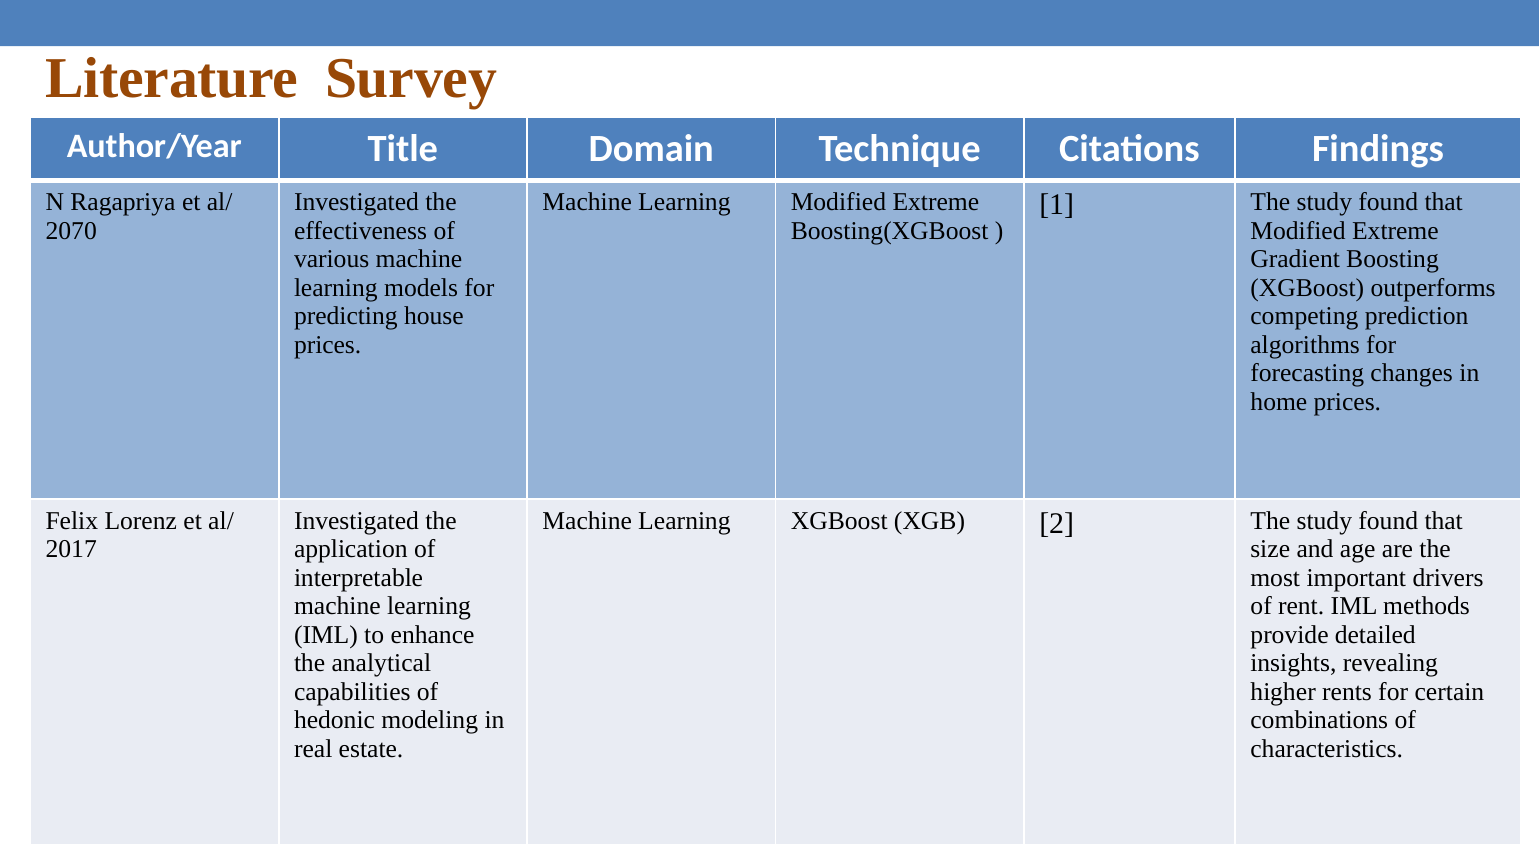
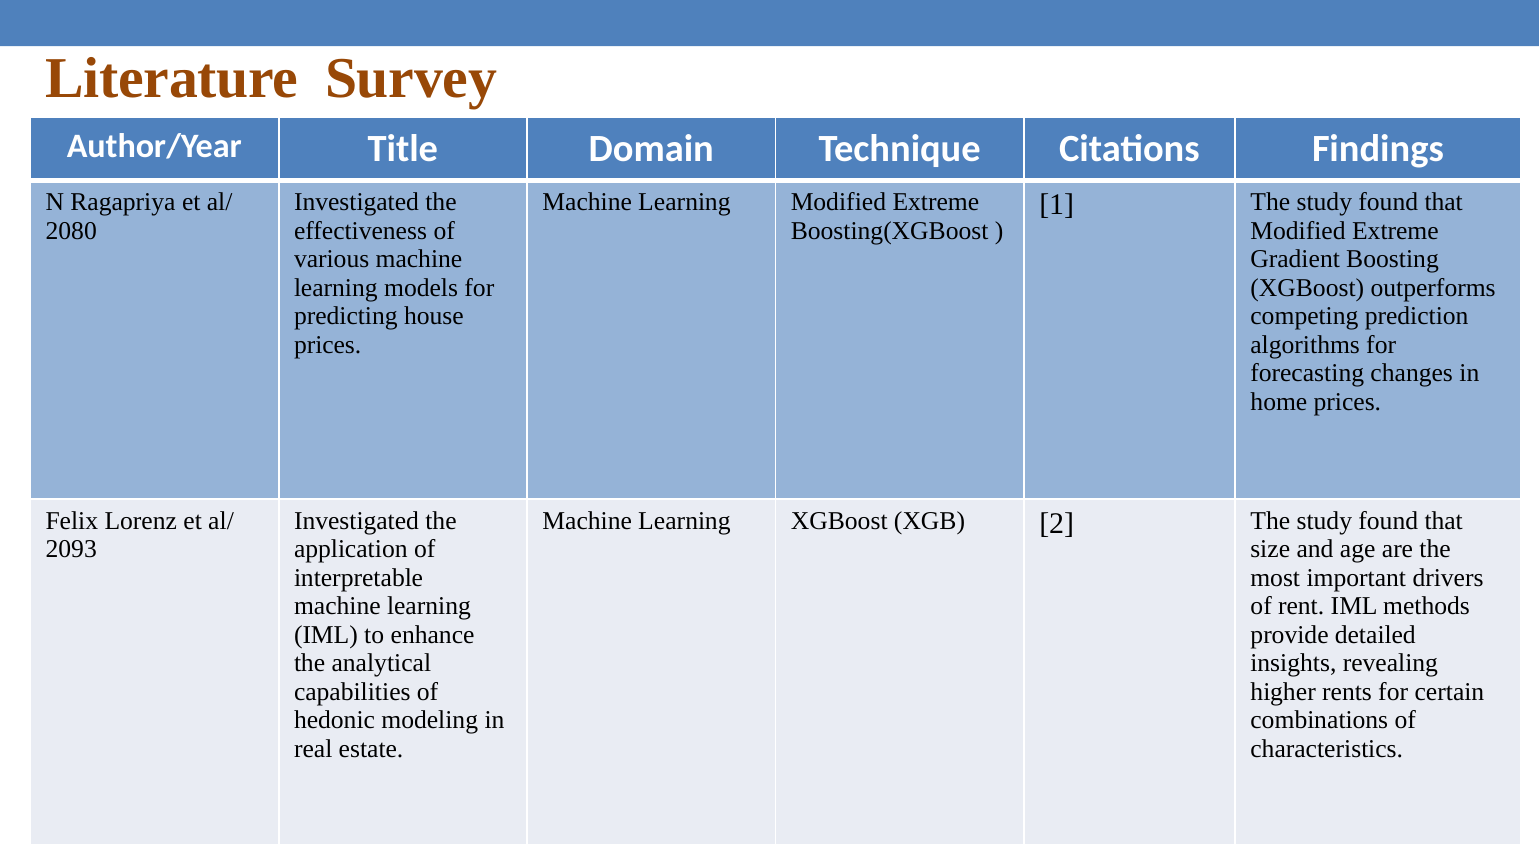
2070: 2070 -> 2080
2017: 2017 -> 2093
